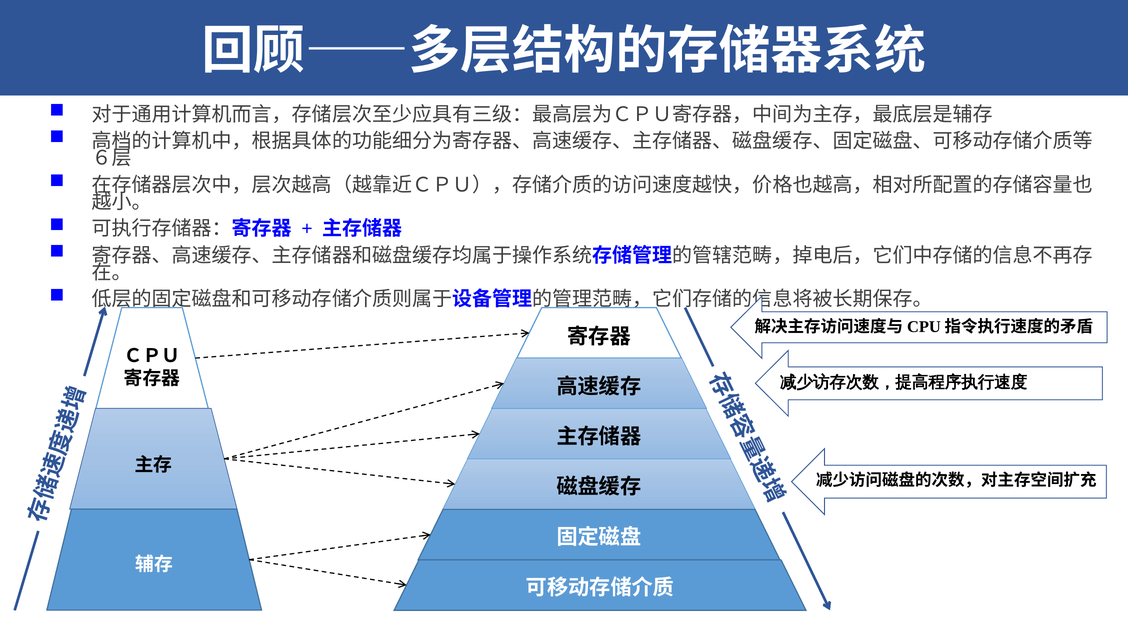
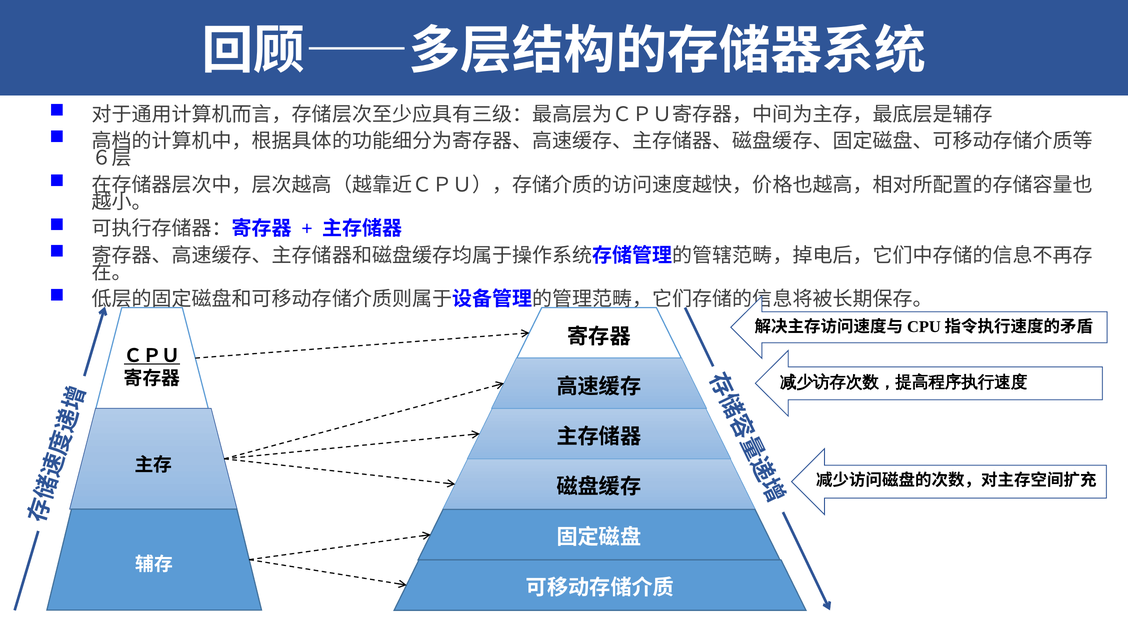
ＣＰＵ underline: none -> present
